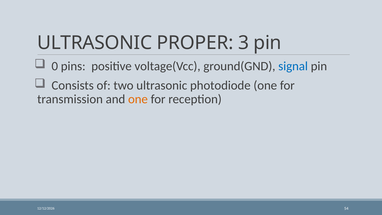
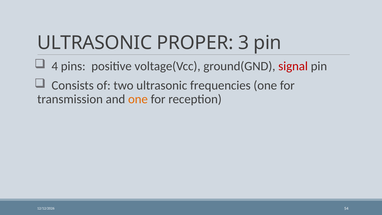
0: 0 -> 4
signal colour: blue -> red
photodiode: photodiode -> frequencies
